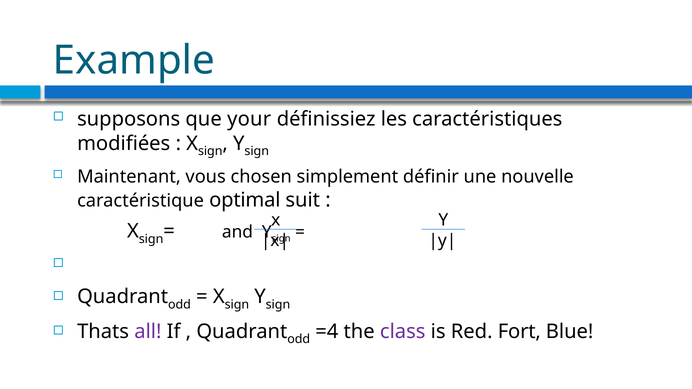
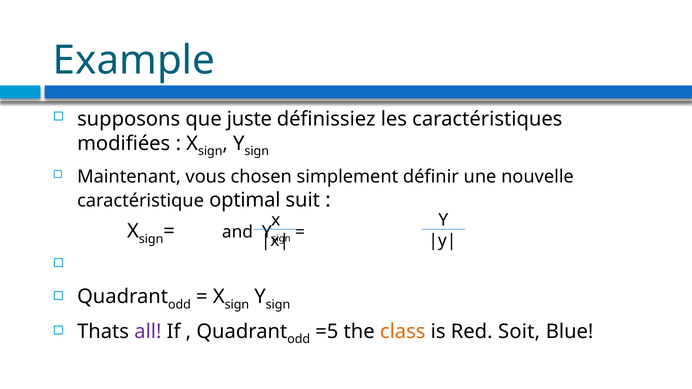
your: your -> juste
=4: =4 -> =5
class colour: purple -> orange
Fort: Fort -> Soit
